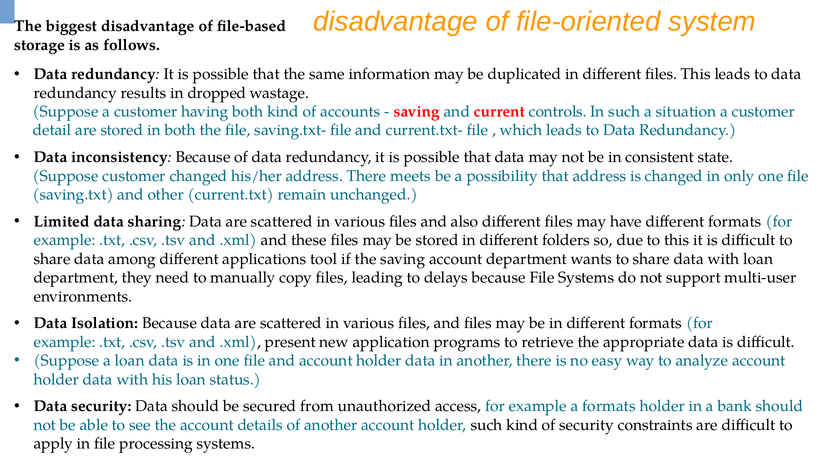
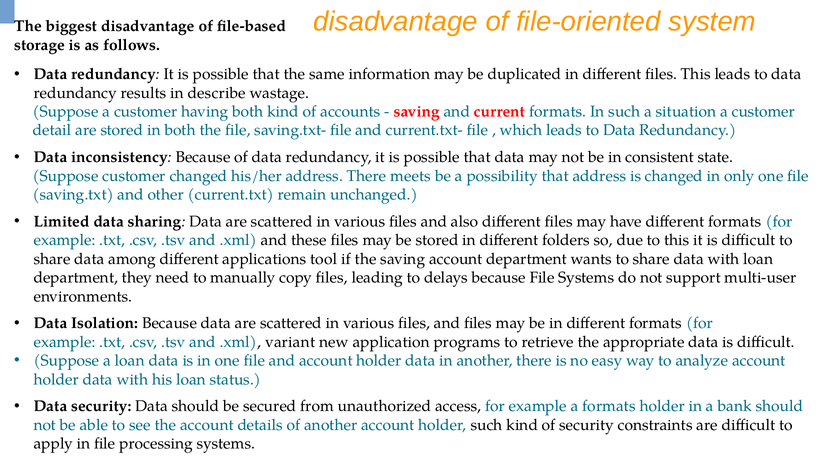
dropped: dropped -> describe
current controls: controls -> formats
present: present -> variant
